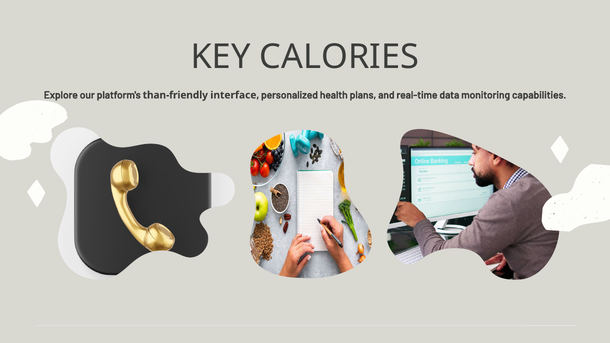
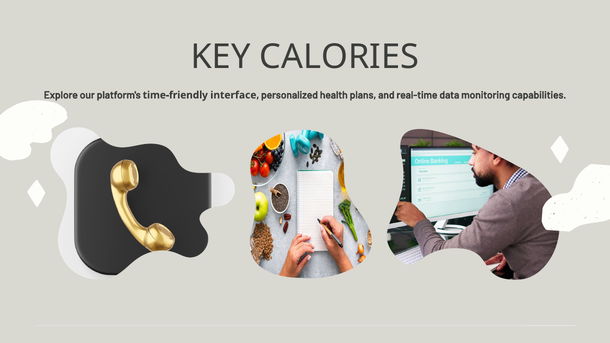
than-friendly: than-friendly -> time-friendly
